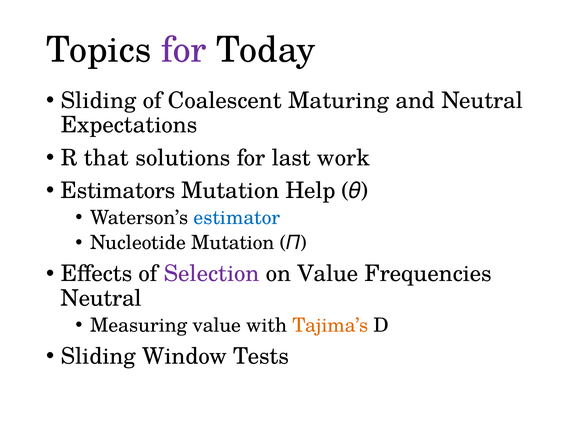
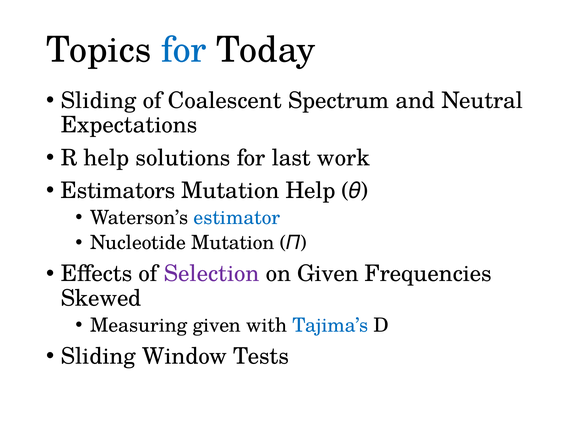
for at (184, 50) colour: purple -> blue
Maturing: Maturing -> Spectrum
R that: that -> help
on Value: Value -> Given
Neutral at (101, 298): Neutral -> Skewed
Measuring value: value -> given
Tajima’s colour: orange -> blue
